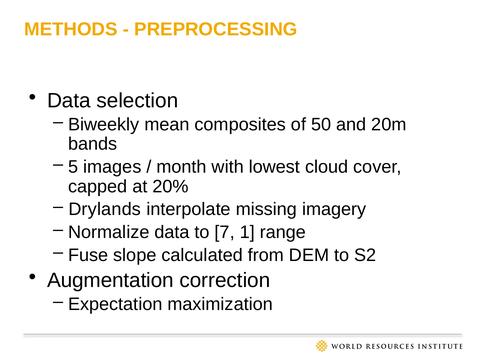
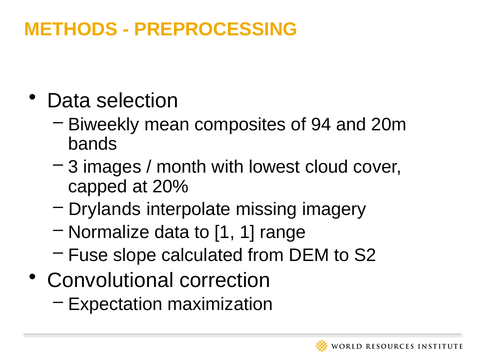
50: 50 -> 94
5: 5 -> 3
to 7: 7 -> 1
Augmentation: Augmentation -> Convolutional
